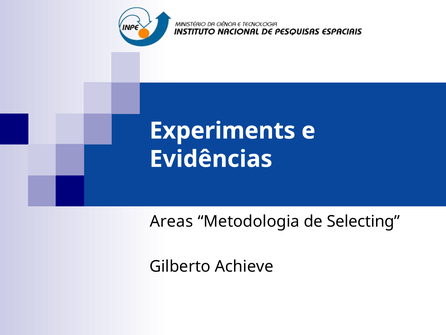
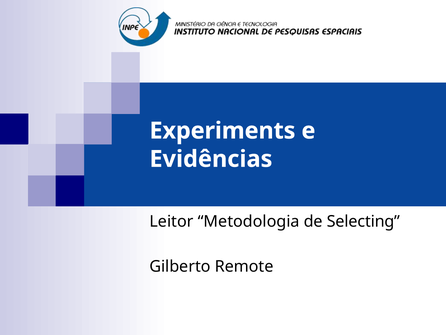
Areas: Areas -> Leitor
Achieve: Achieve -> Remote
